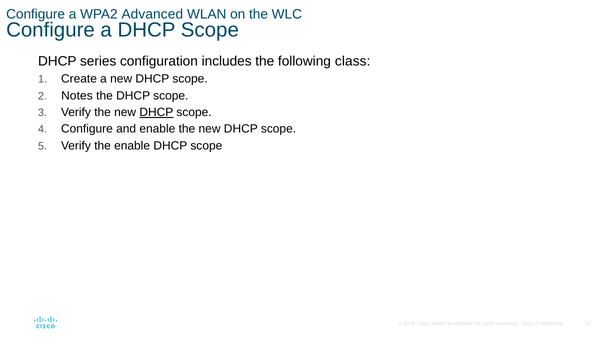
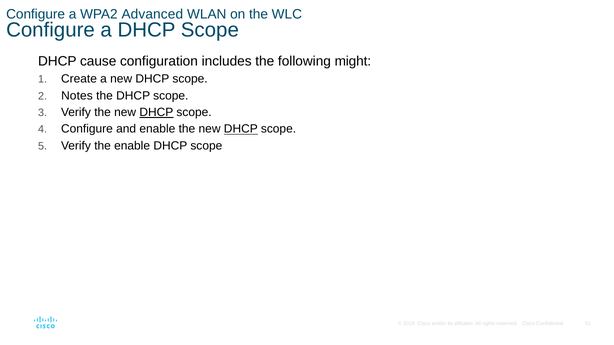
series: series -> cause
class: class -> might
DHCP at (241, 129) underline: none -> present
